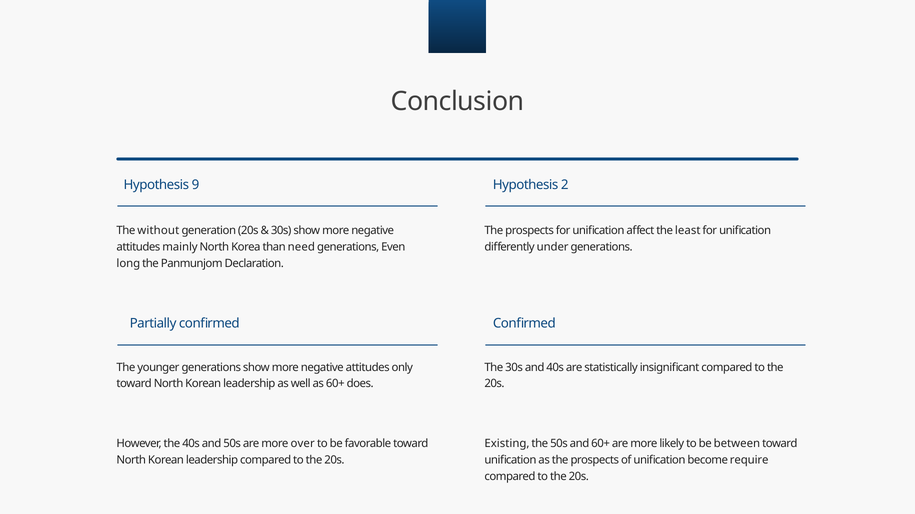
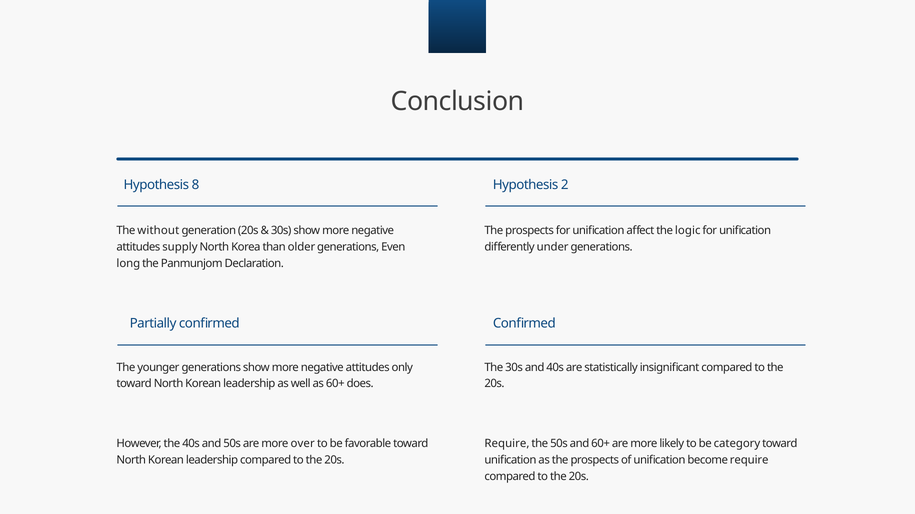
9: 9 -> 8
least: least -> logic
mainly: mainly -> supply
need: need -> older
Existing at (507, 444): Existing -> Require
between: between -> category
